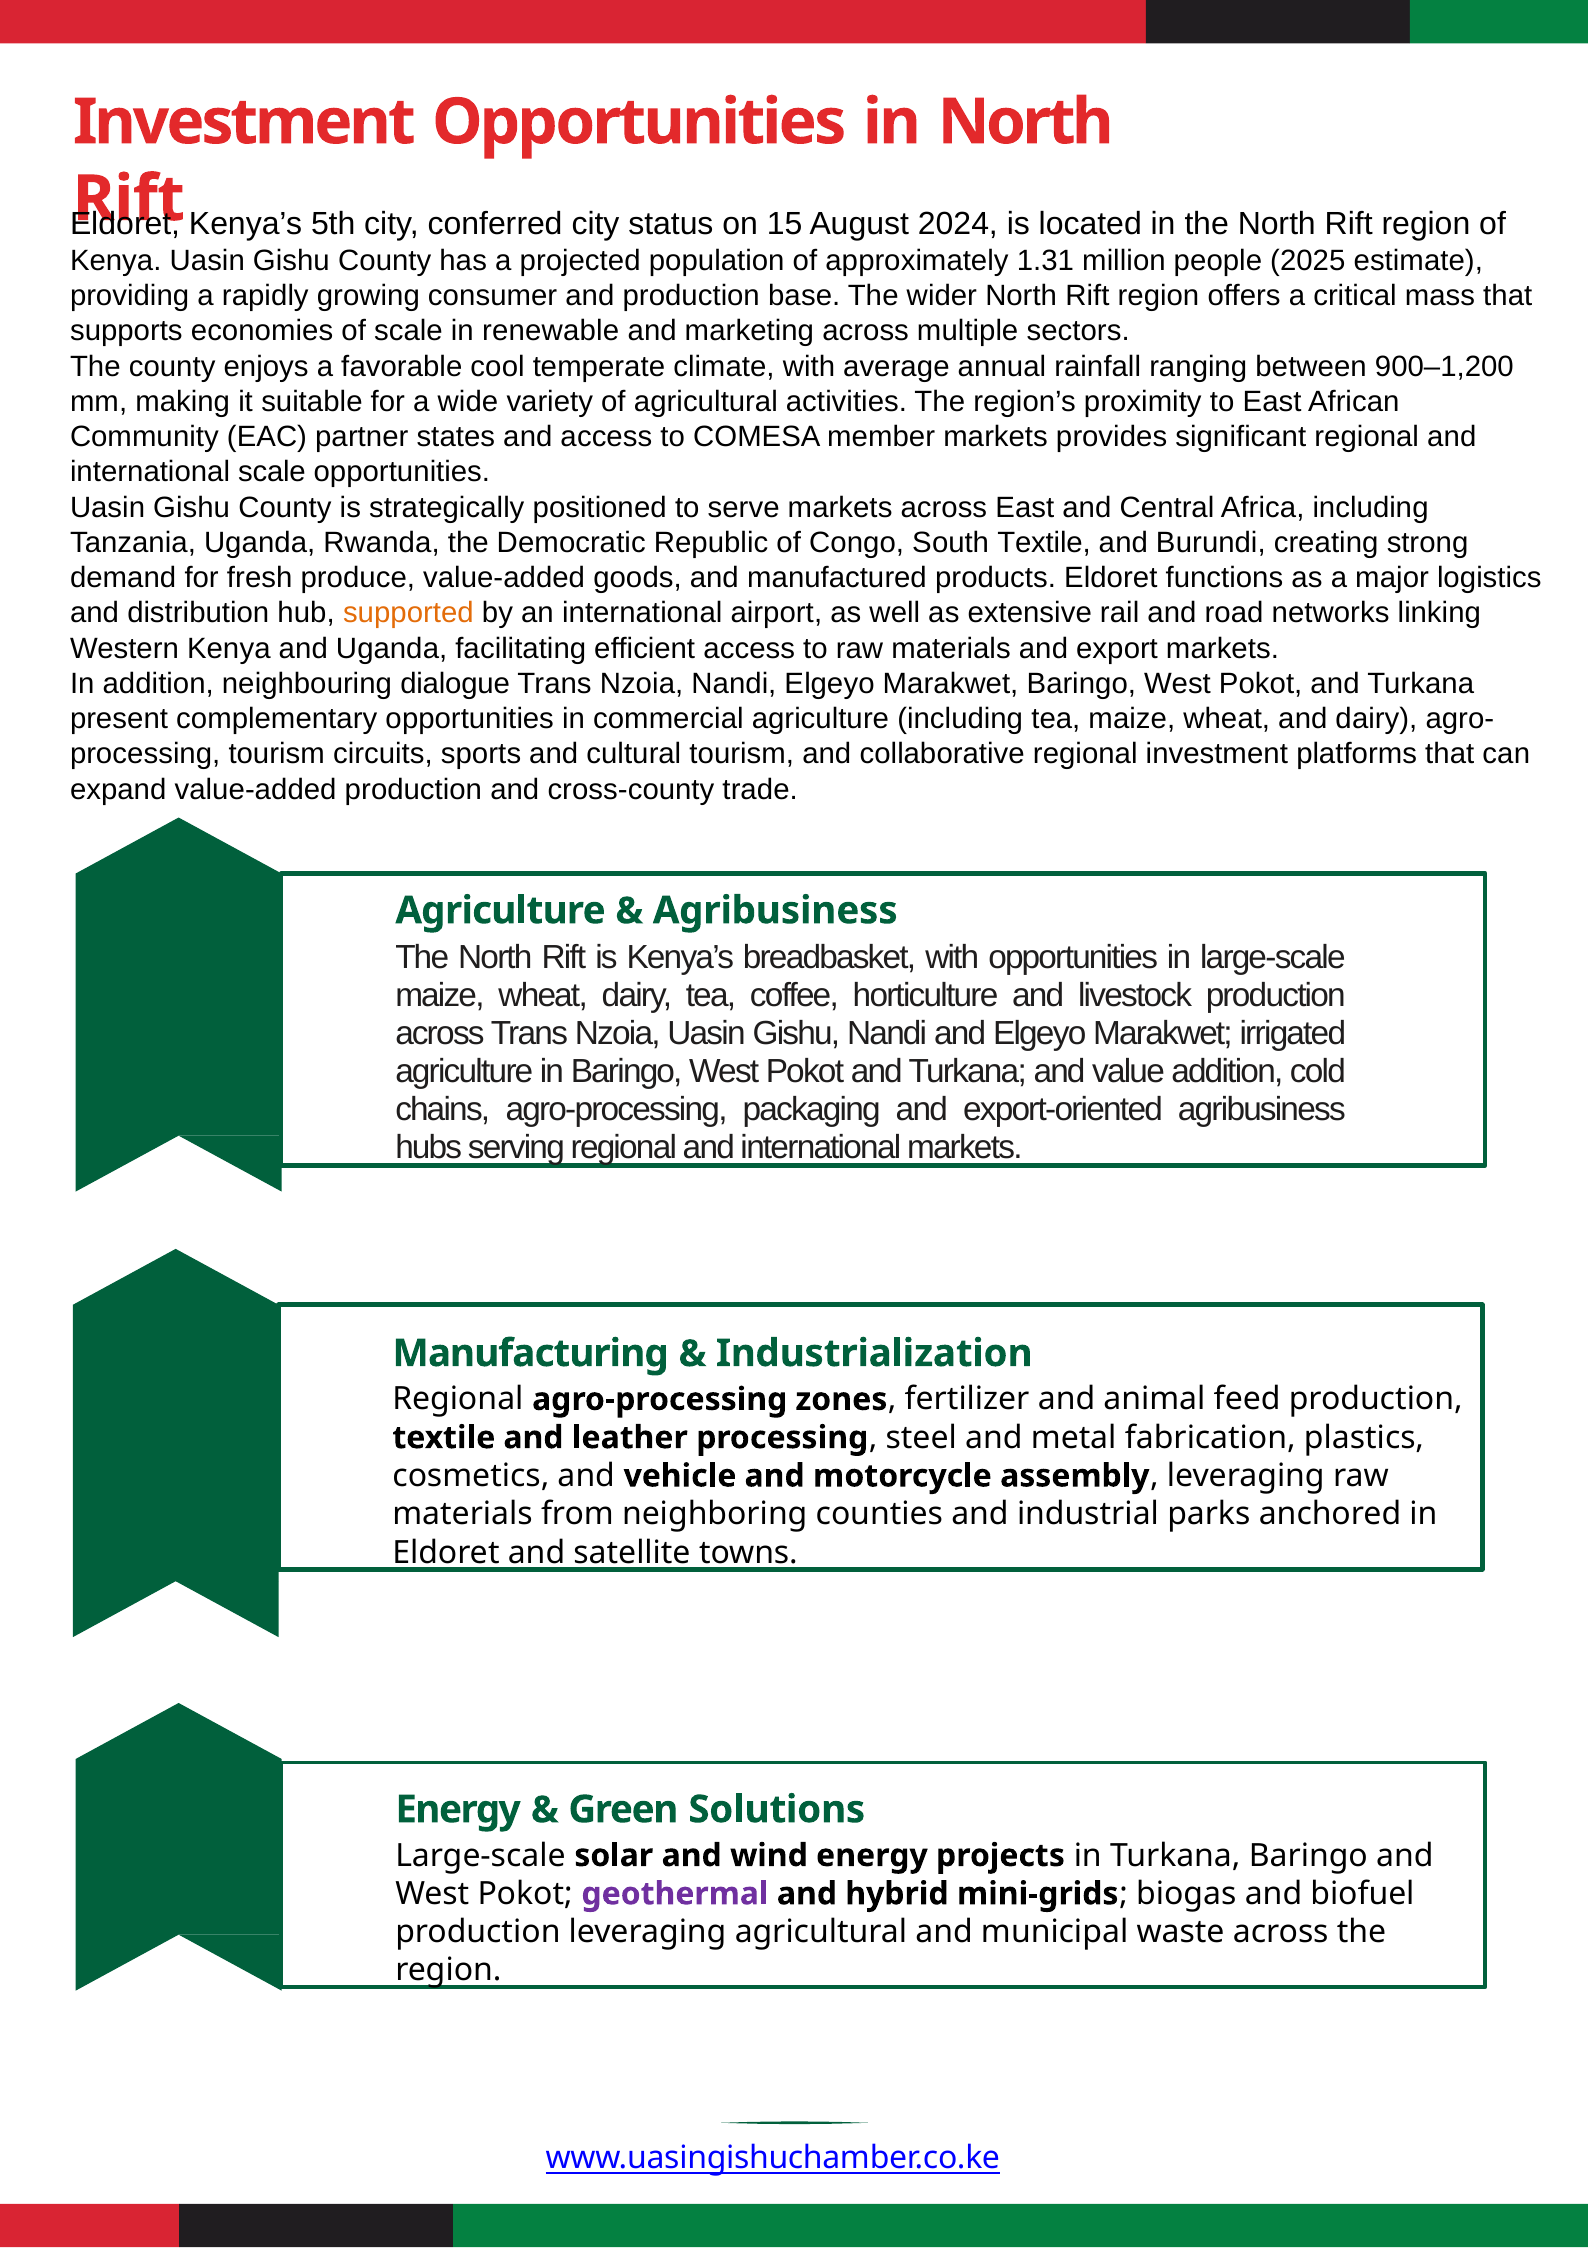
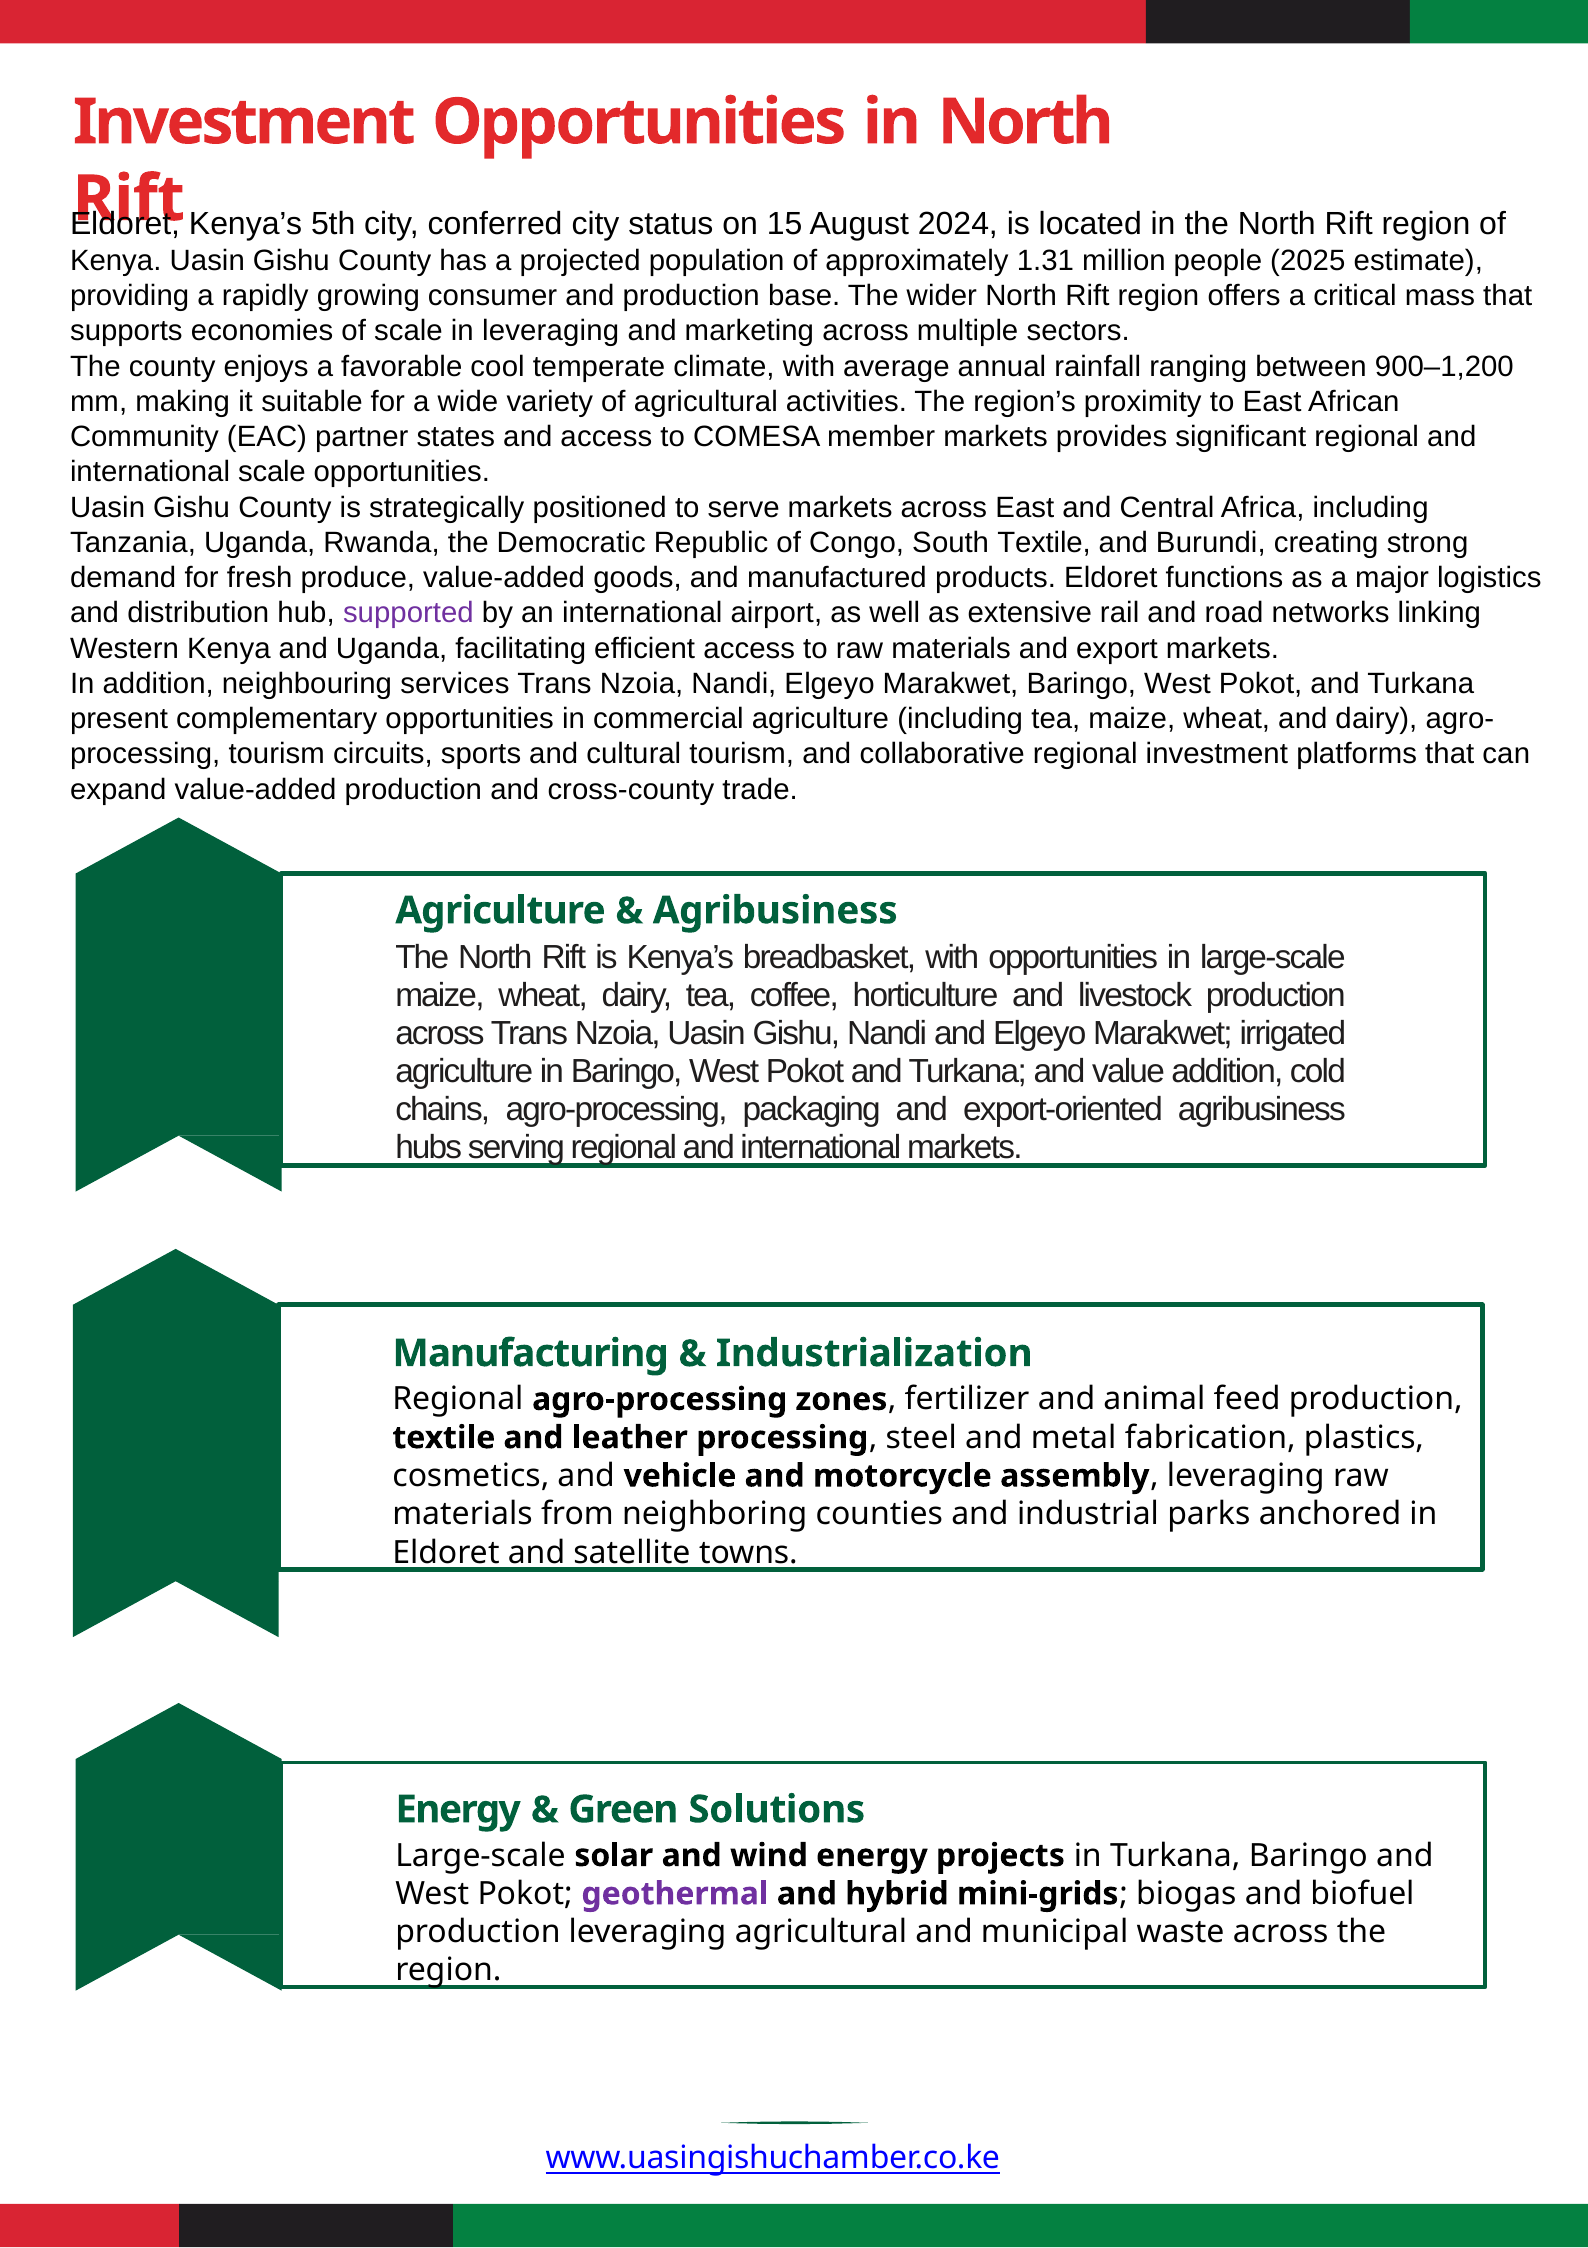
in renewable: renewable -> leveraging
supported colour: orange -> purple
dialogue: dialogue -> services
